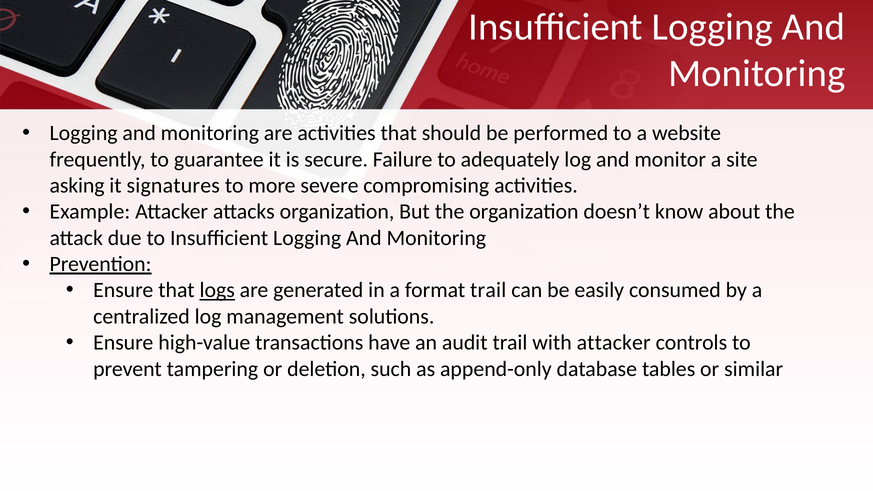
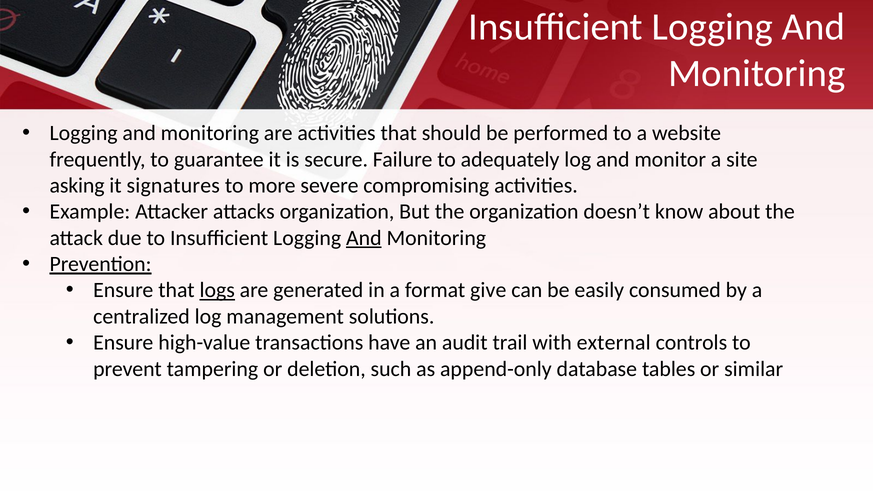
And at (364, 238) underline: none -> present
format trail: trail -> give
with attacker: attacker -> external
